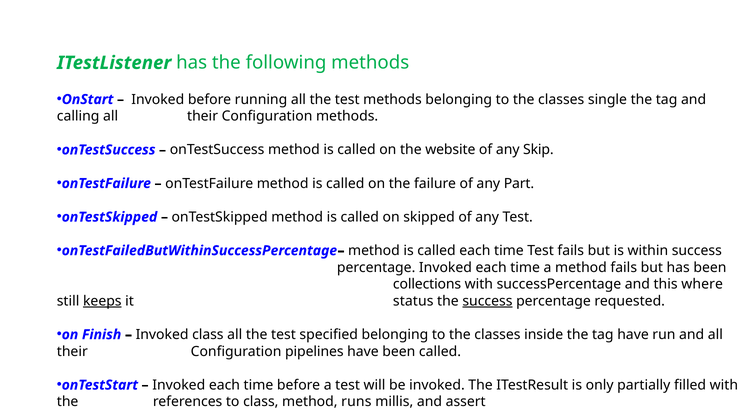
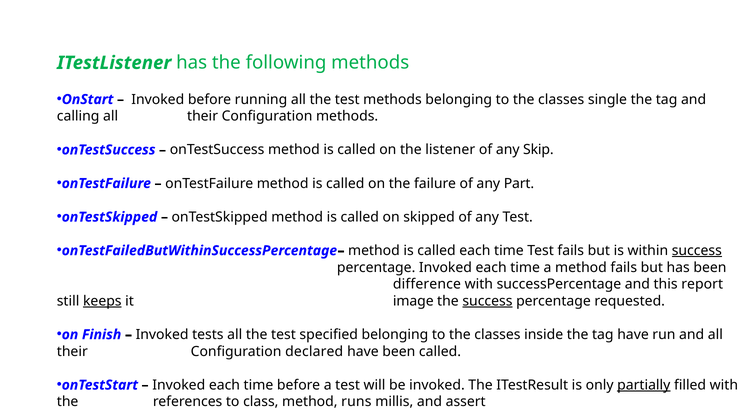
website: website -> listener
success at (697, 251) underline: none -> present
collections: collections -> difference
where: where -> report
status: status -> image
Invoked class: class -> tests
pipelines: pipelines -> declared
partially underline: none -> present
